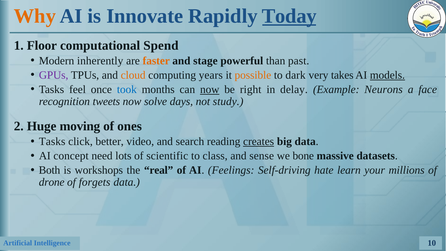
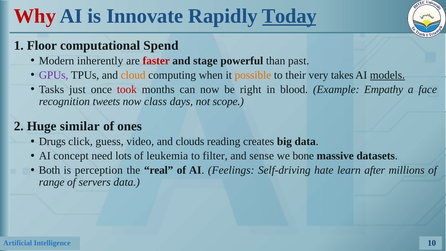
Why colour: orange -> red
faster colour: orange -> red
years: years -> when
dark: dark -> their
feel: feel -> just
took colour: blue -> red
now at (210, 89) underline: present -> none
delay: delay -> blood
Neurons: Neurons -> Empathy
solve: solve -> class
study: study -> scope
moving: moving -> similar
Tasks at (52, 141): Tasks -> Drugs
better: better -> guess
search: search -> clouds
creates underline: present -> none
scientific: scientific -> leukemia
class: class -> filter
workshops: workshops -> perception
your: your -> after
drone: drone -> range
forgets: forgets -> servers
